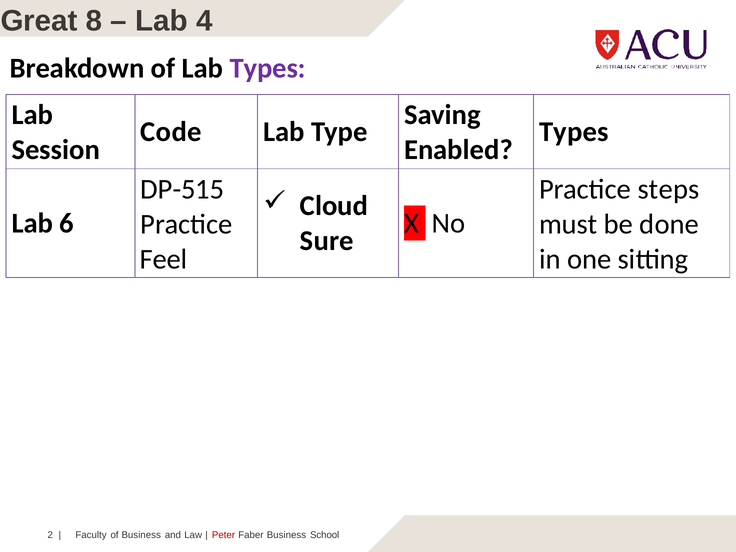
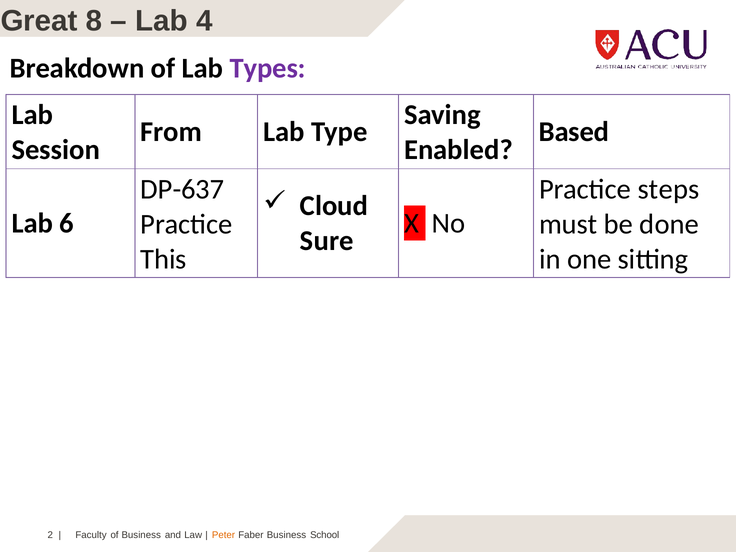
Code: Code -> From
Types at (574, 132): Types -> Based
DP-515: DP-515 -> DP-637
Feel: Feel -> This
Peter colour: red -> orange
